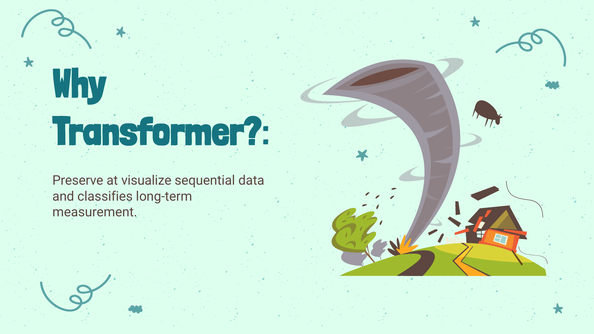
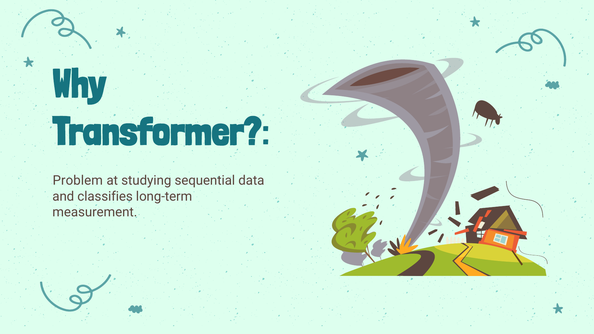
Preserve: Preserve -> Problem
visualize: visualize -> studying
